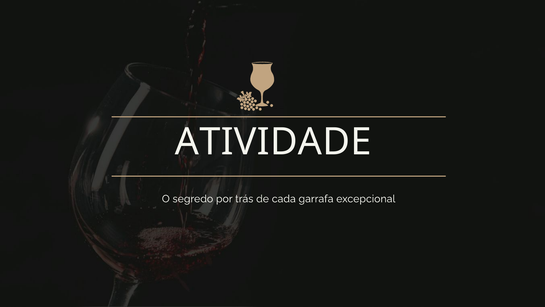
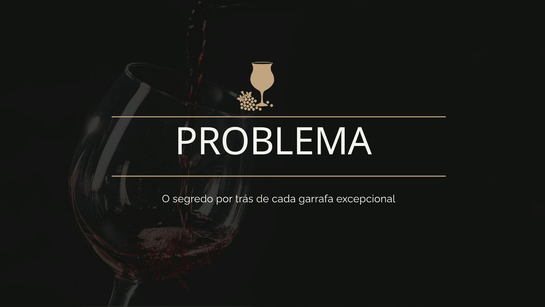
ATIVIDADE: ATIVIDADE -> PROBLEMA
